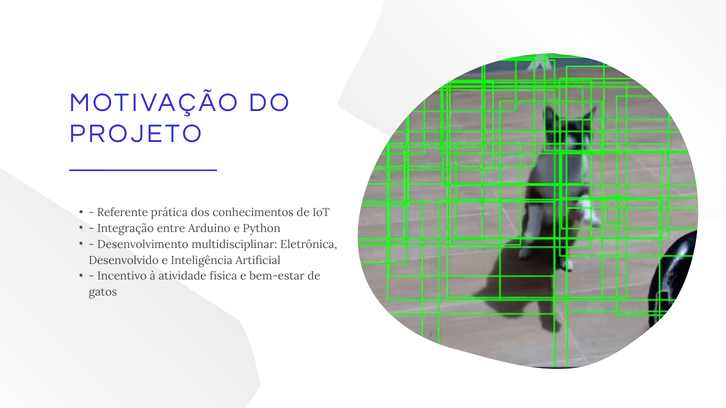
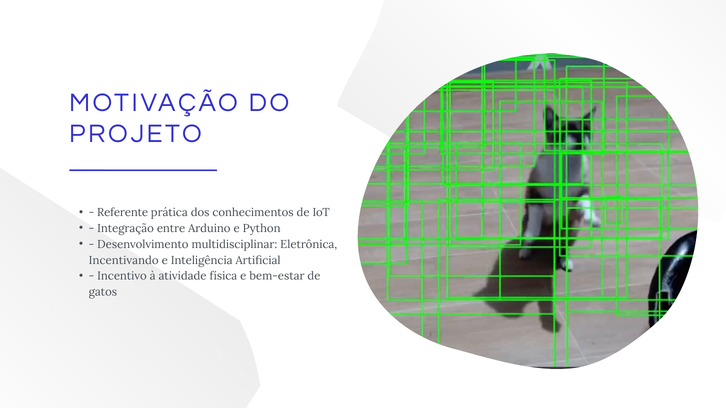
Desenvolvido: Desenvolvido -> Incentivando
